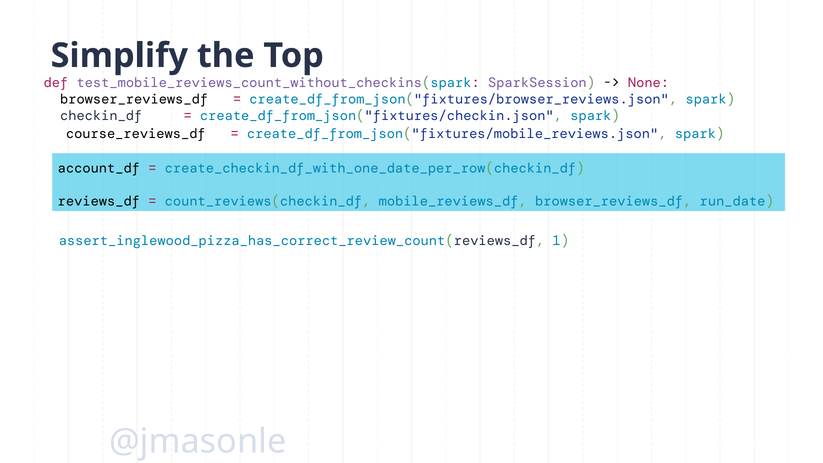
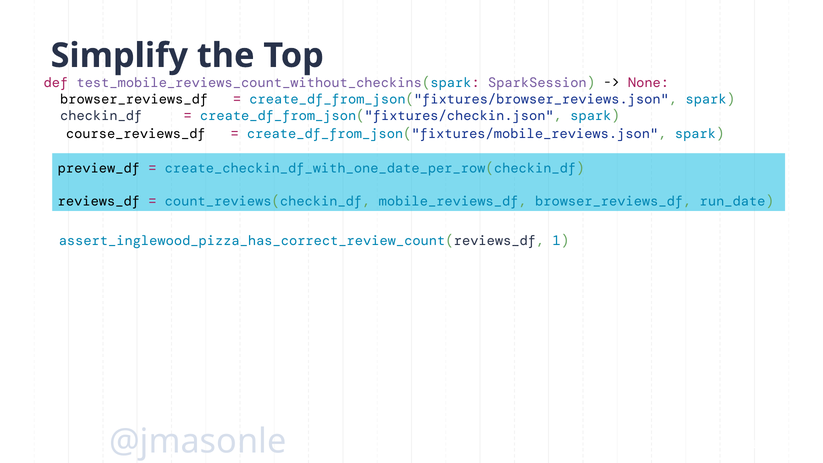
account_df: account_df -> preview_df
